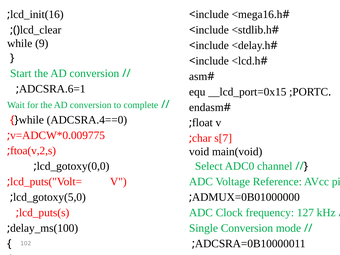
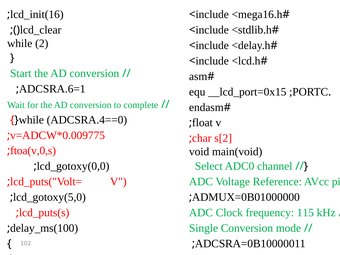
9: 9 -> 2
s[7: s[7 -> s[2
ftoa(v,2,s: ftoa(v,2,s -> ftoa(v,0,s
127: 127 -> 115
